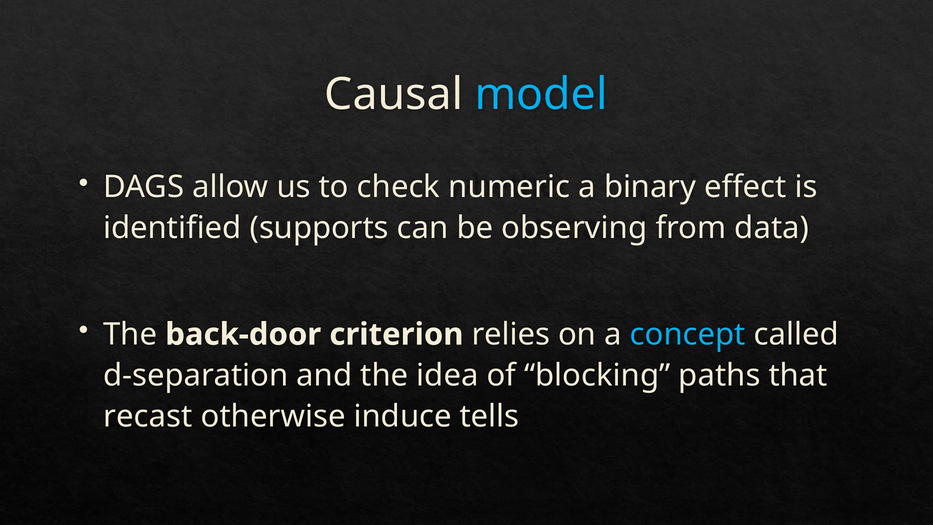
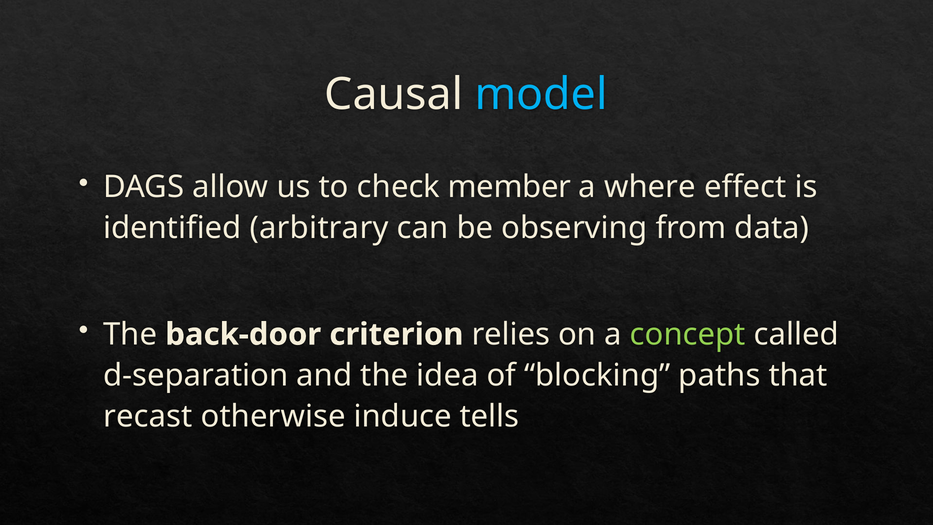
numeric: numeric -> member
binary: binary -> where
supports: supports -> arbitrary
concept colour: light blue -> light green
